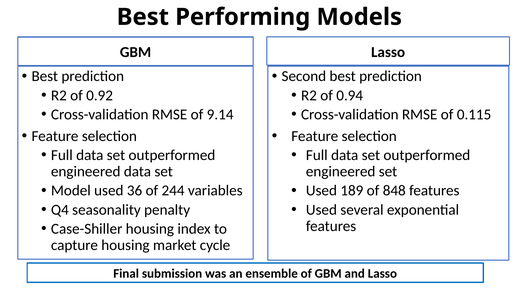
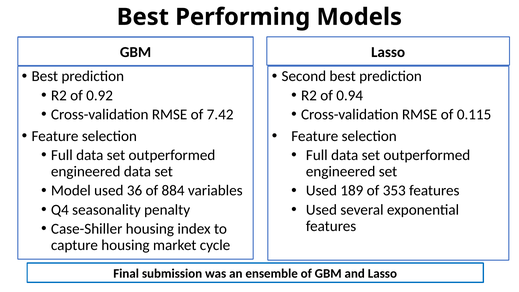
9.14: 9.14 -> 7.42
244: 244 -> 884
848: 848 -> 353
